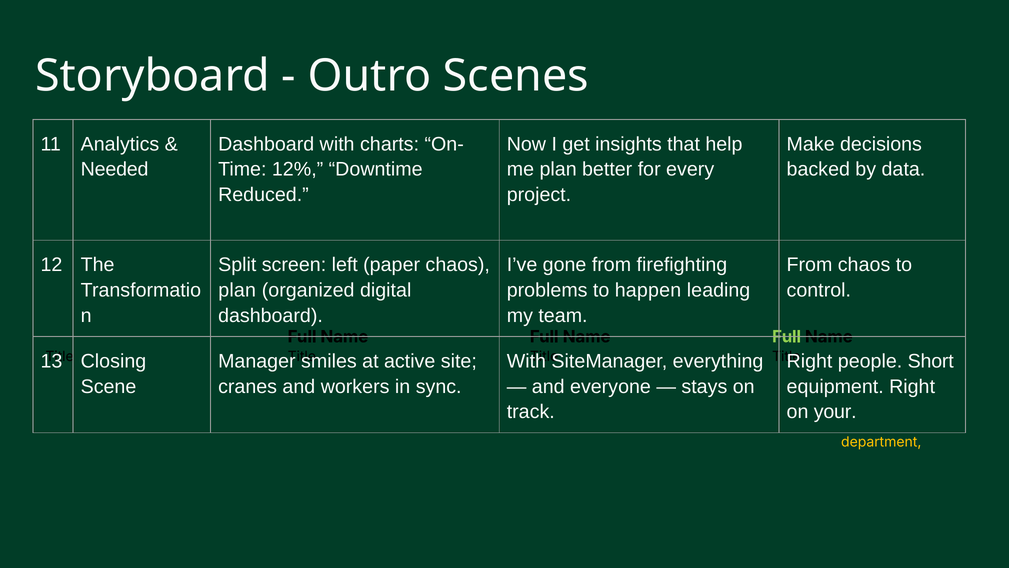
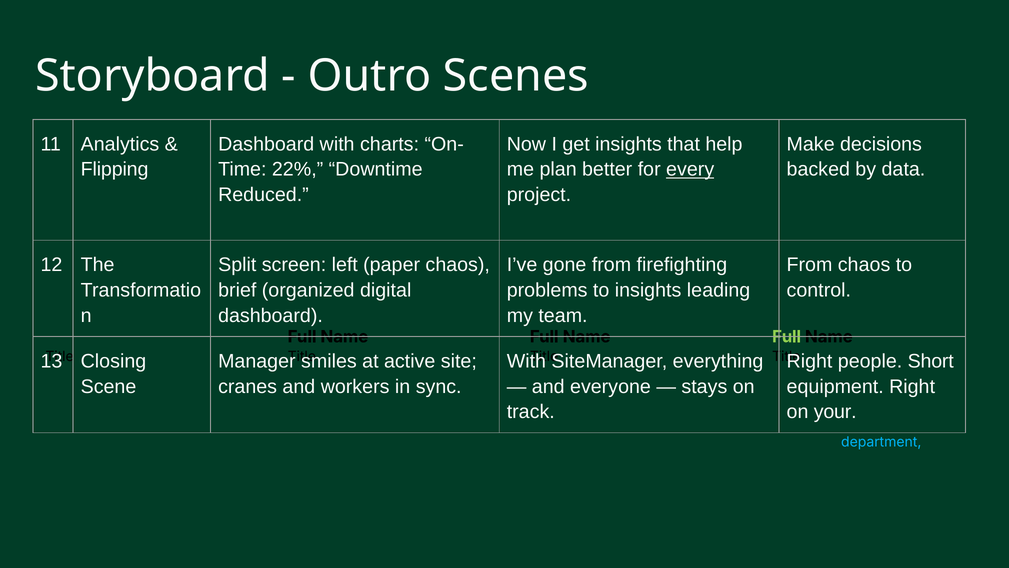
Needed: Needed -> Flipping
12%: 12% -> 22%
every underline: none -> present
plan at (237, 290): plan -> brief
to happen: happen -> insights
department at (881, 442) colour: yellow -> light blue
